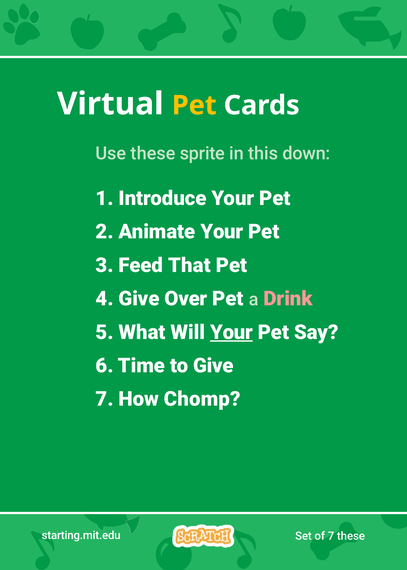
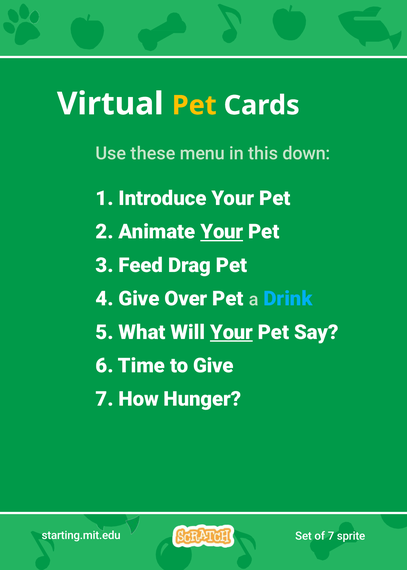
sprite: sprite -> menu
Your at (222, 232) underline: none -> present
That: That -> Drag
Drink colour: pink -> light blue
Chomp: Chomp -> Hunger
7 these: these -> sprite
